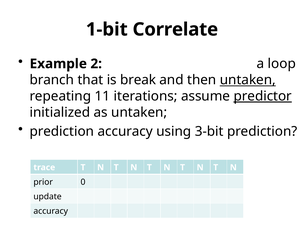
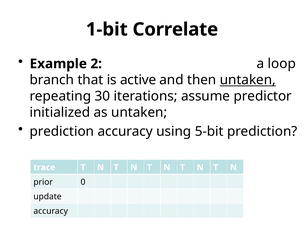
break: break -> active
11: 11 -> 30
predictor underline: present -> none
3-bit: 3-bit -> 5-bit
